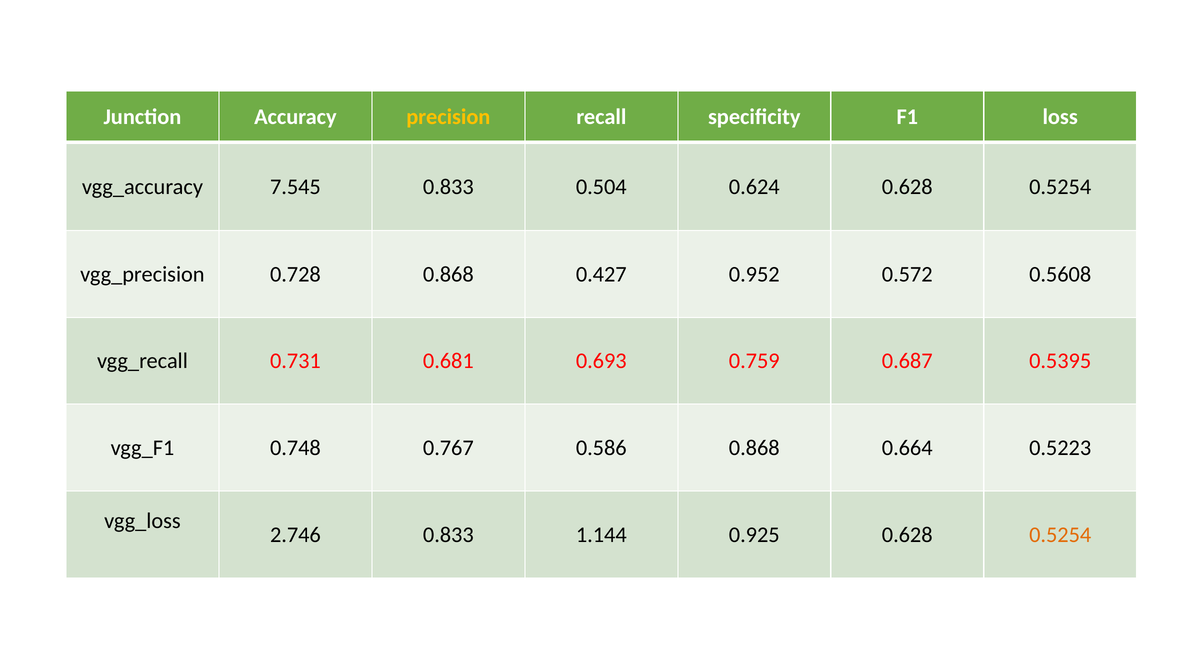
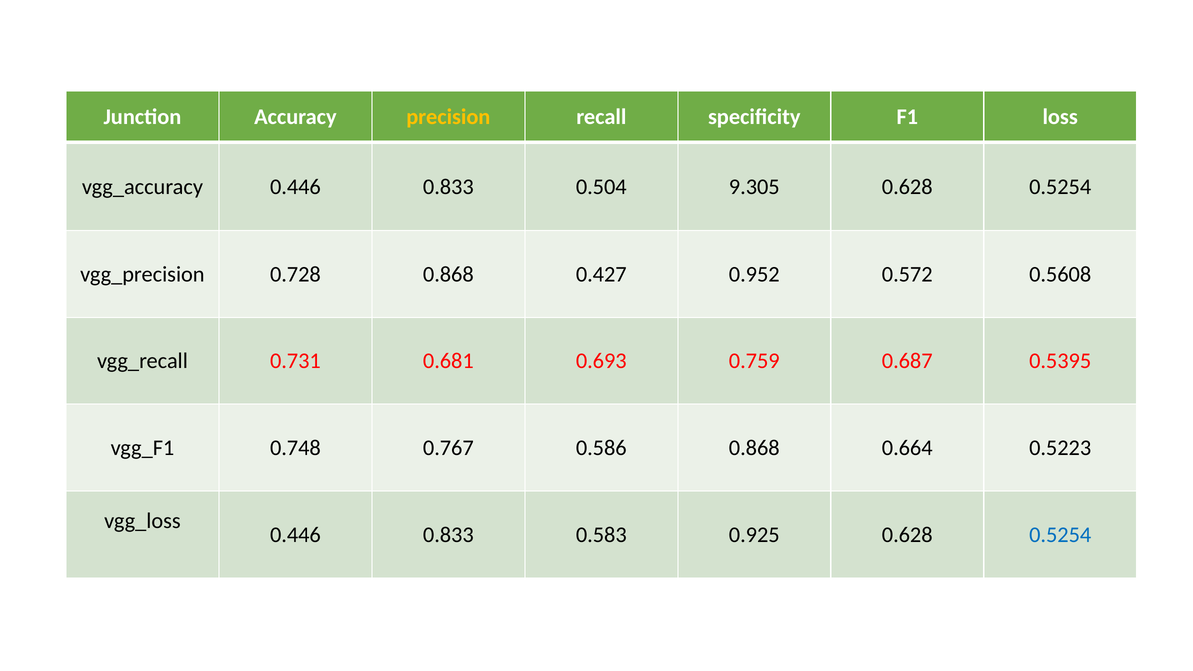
7.545 at (295, 187): 7.545 -> 0.446
0.624: 0.624 -> 9.305
2.746 at (295, 535): 2.746 -> 0.446
1.144: 1.144 -> 0.583
0.5254 at (1060, 535) colour: orange -> blue
